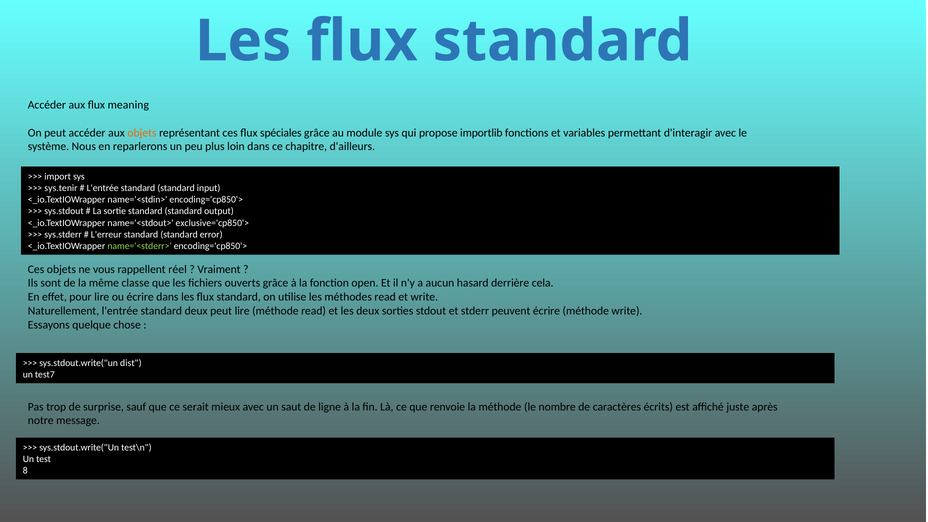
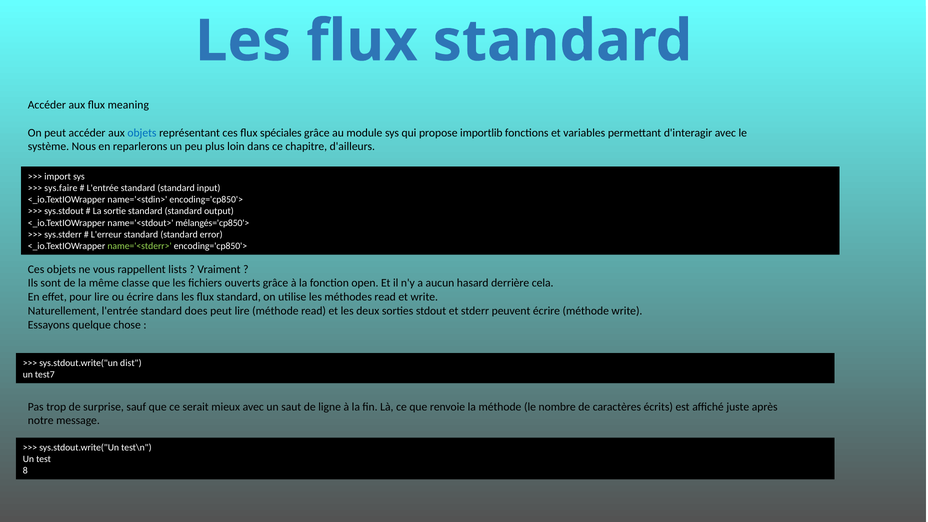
objets at (142, 133) colour: orange -> blue
sys.tenir: sys.tenir -> sys.faire
exclusive='cp850'>: exclusive='cp850'> -> mélangés='cp850'>
réel: réel -> lists
standard deux: deux -> does
